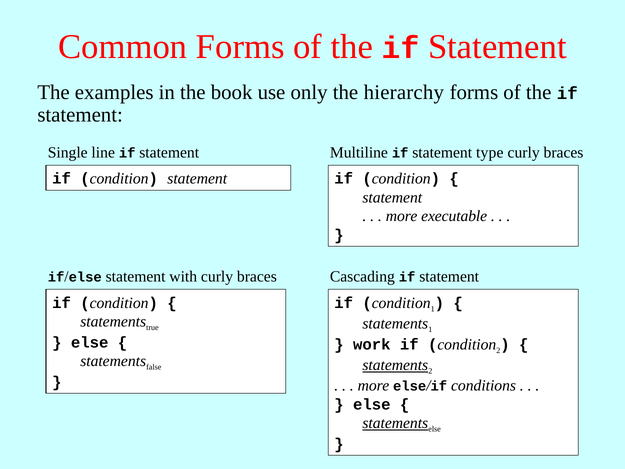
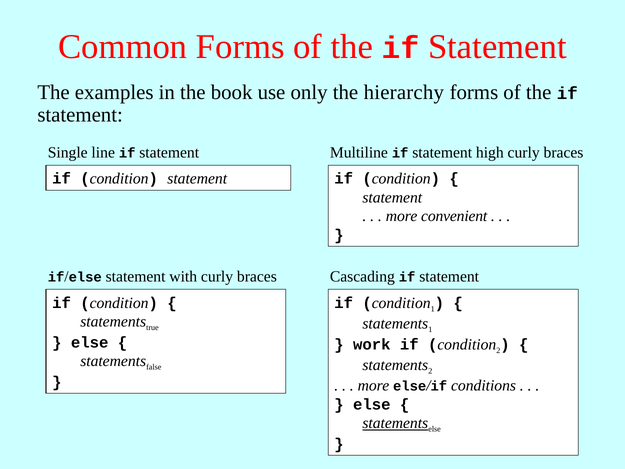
type: type -> high
executable: executable -> convenient
statements at (395, 365) underline: present -> none
